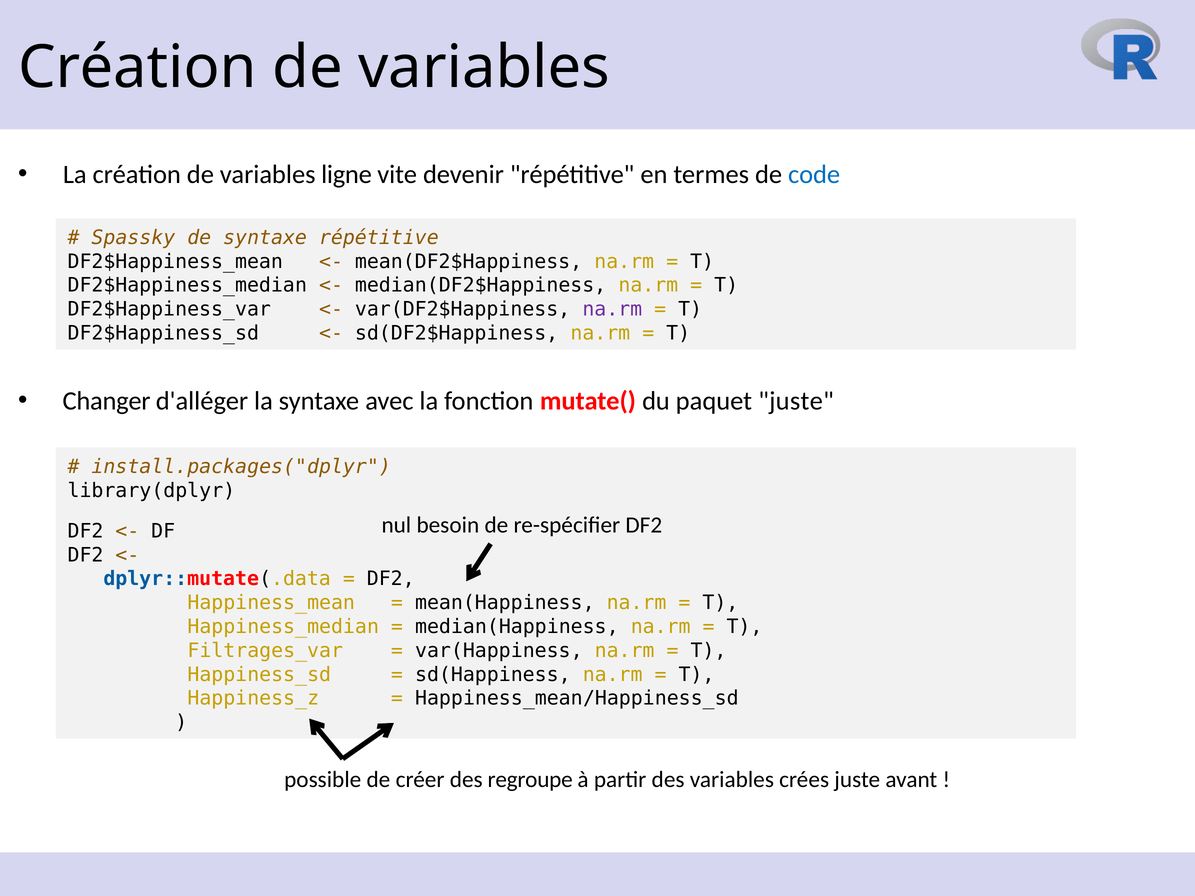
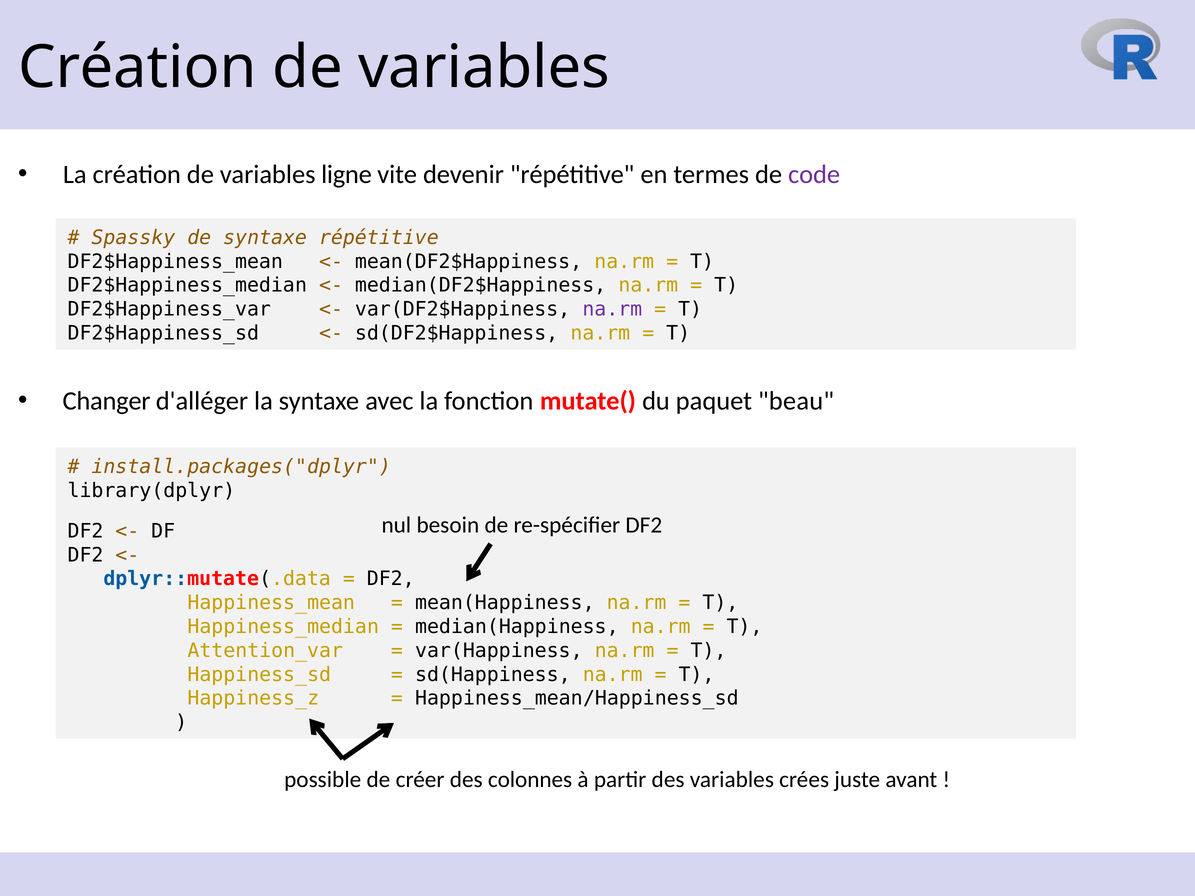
code colour: blue -> purple
paquet juste: juste -> beau
Filtrages_var: Filtrages_var -> Attention_var
regroupe: regroupe -> colonnes
